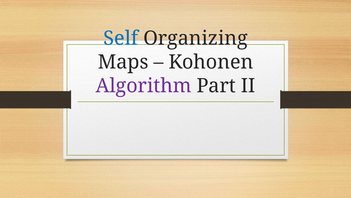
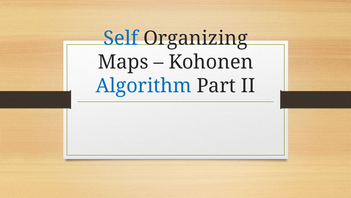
Algorithm colour: purple -> blue
